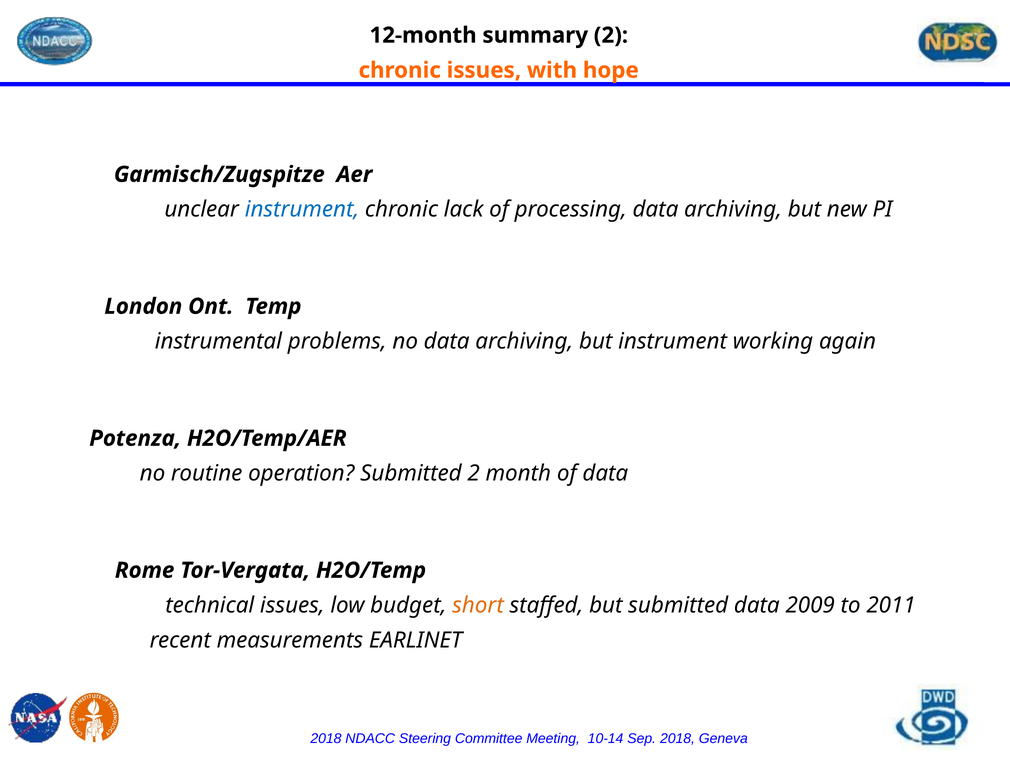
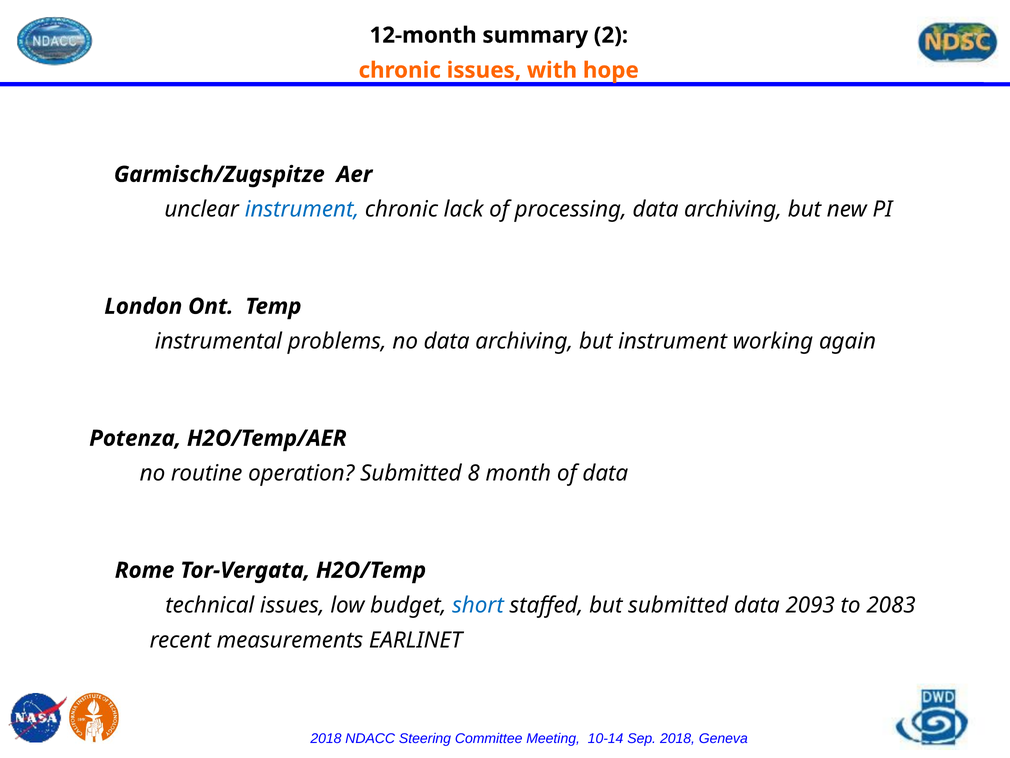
Submitted 2: 2 -> 8
short colour: orange -> blue
2009: 2009 -> 2093
2011: 2011 -> 2083
